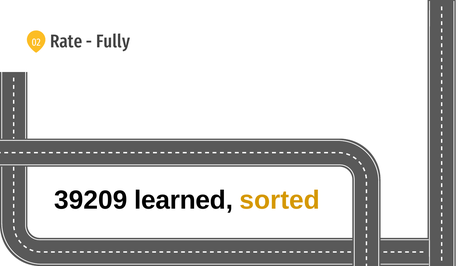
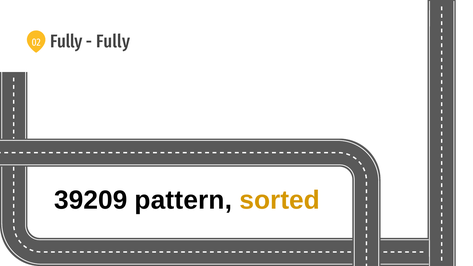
Rate at (66, 41): Rate -> Fully
learned: learned -> pattern
